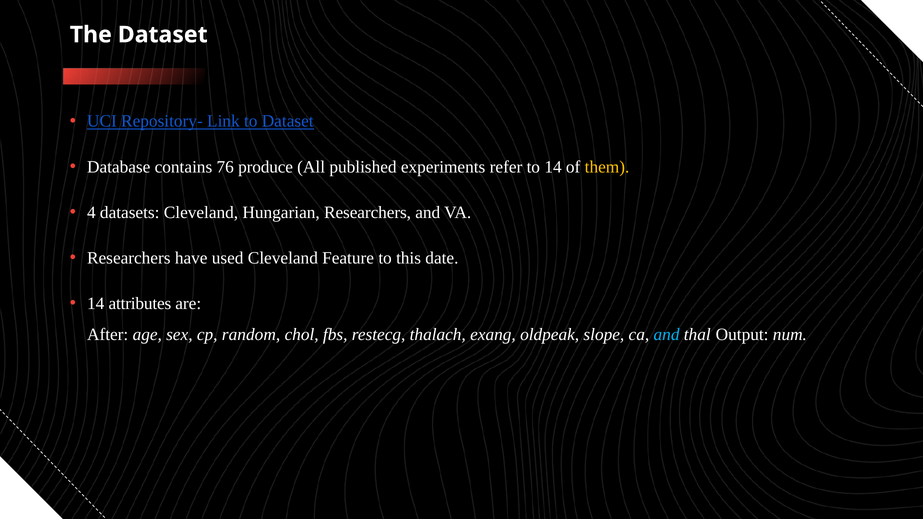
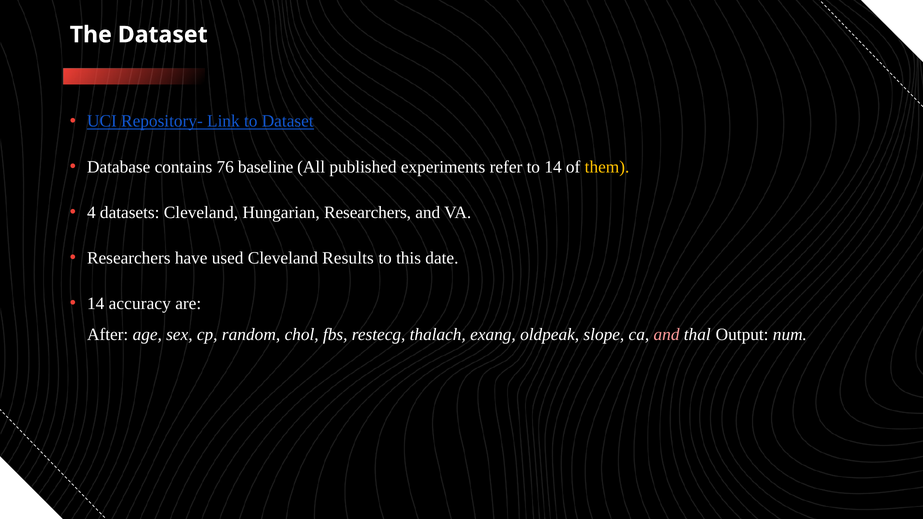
produce: produce -> baseline
Feature: Feature -> Results
attributes: attributes -> accuracy
and at (667, 335) colour: light blue -> pink
